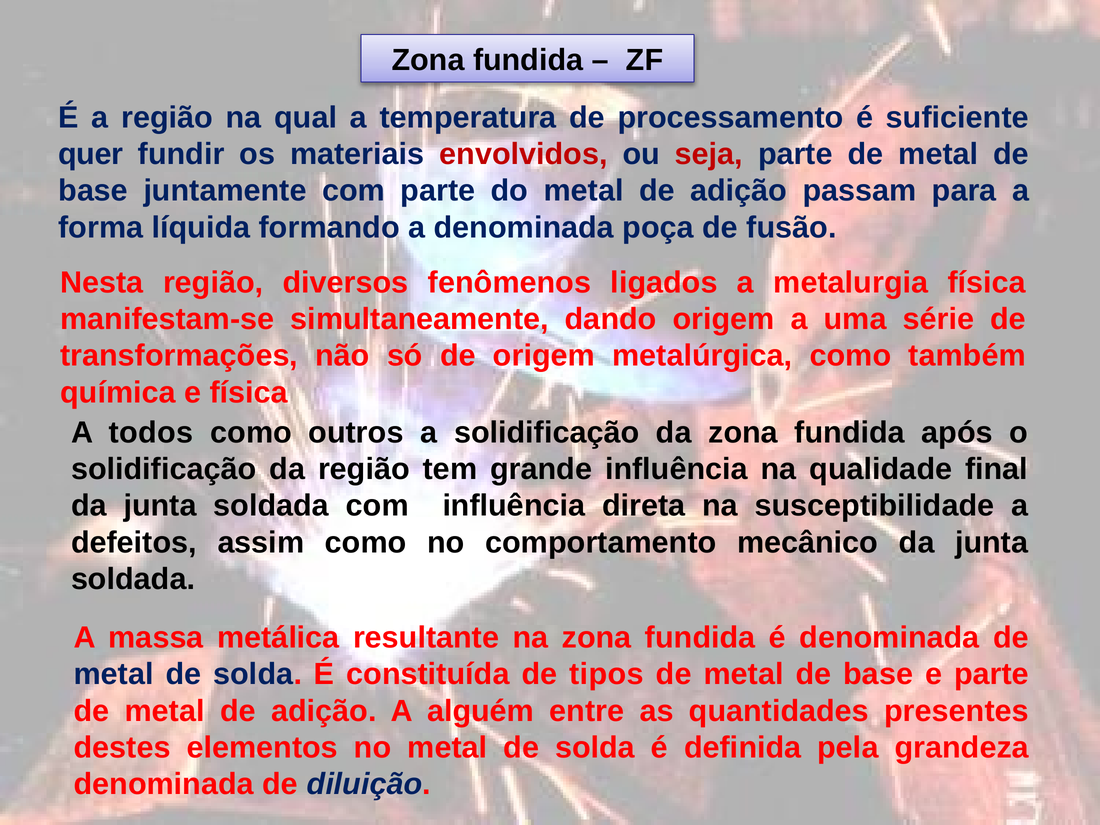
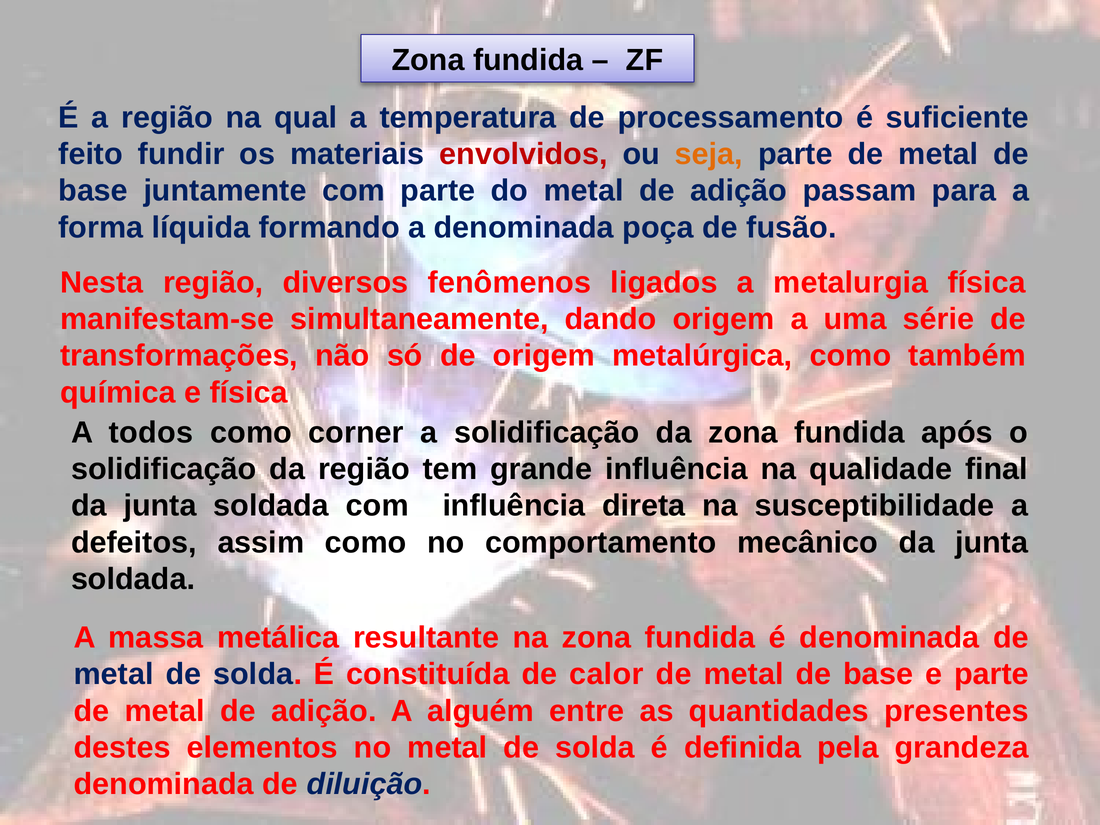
quer: quer -> feito
seja colour: red -> orange
outros: outros -> corner
tipos: tipos -> calor
